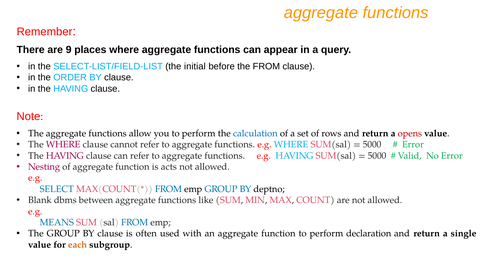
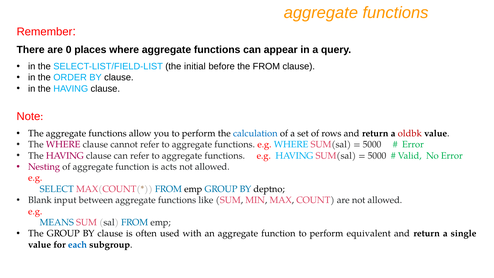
9: 9 -> 0
opens: opens -> oldbk
dbms: dbms -> input
declaration: declaration -> equivalent
each colour: orange -> blue
